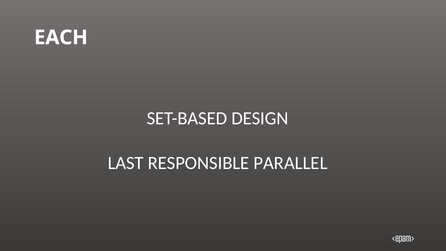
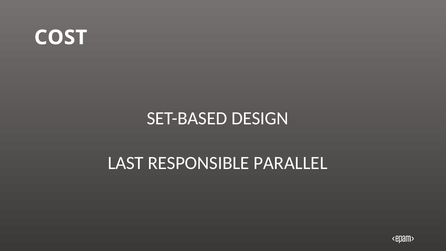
EACH: EACH -> COST
